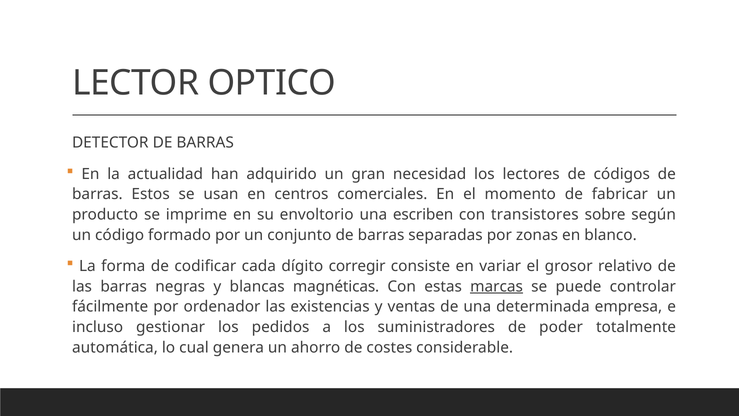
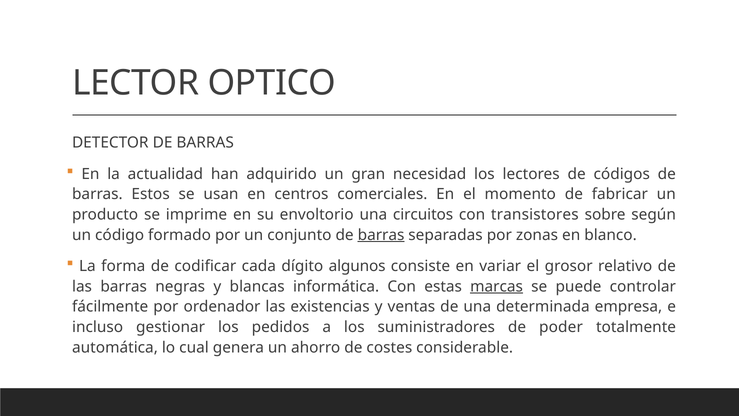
escriben: escriben -> circuitos
barras at (381, 235) underline: none -> present
corregir: corregir -> algunos
magnéticas: magnéticas -> informática
